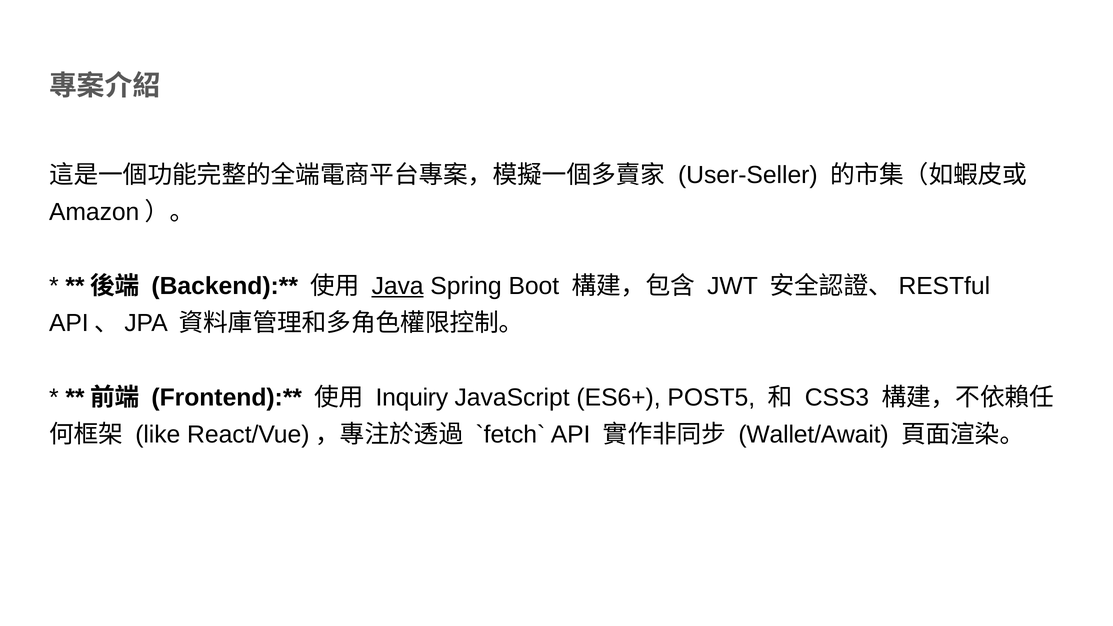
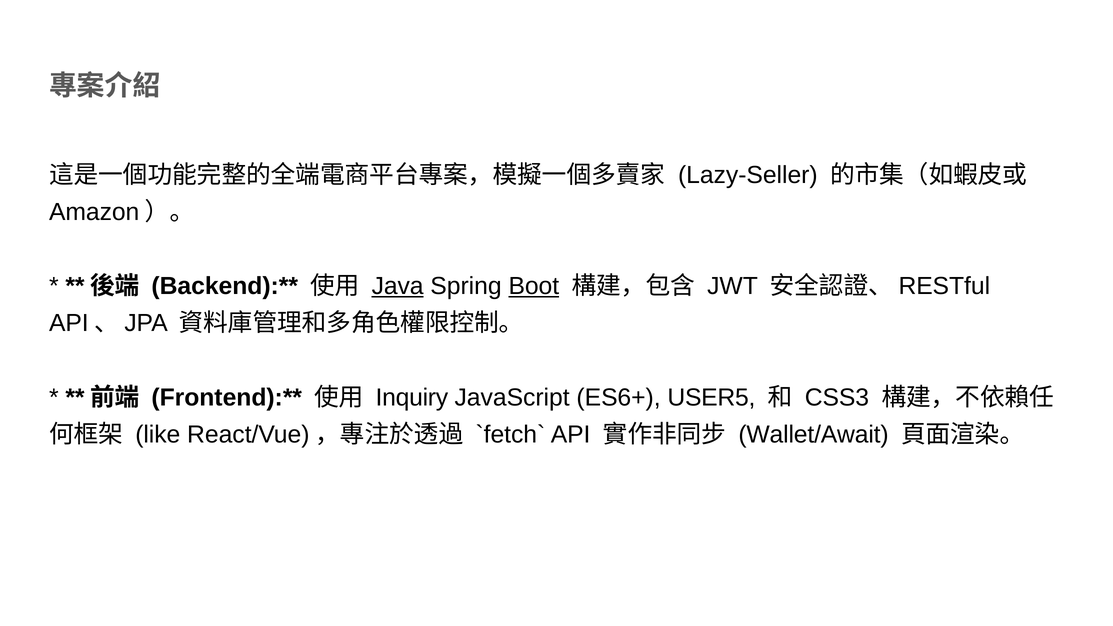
User-Seller: User-Seller -> Lazy-Seller
Boot underline: none -> present
POST5: POST5 -> USER5
